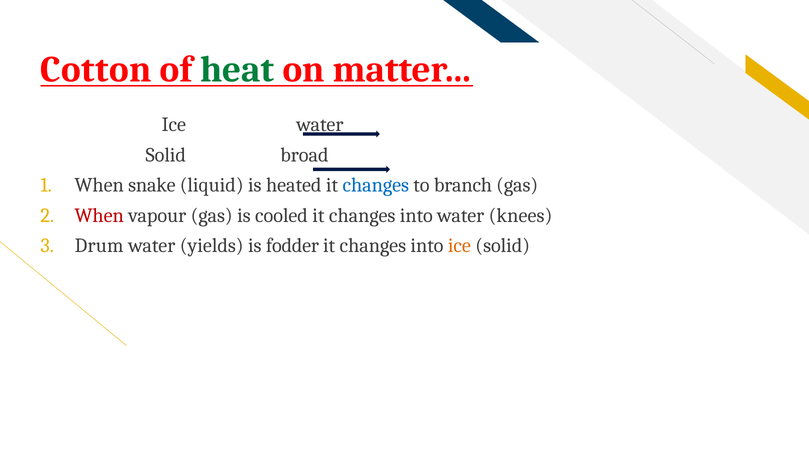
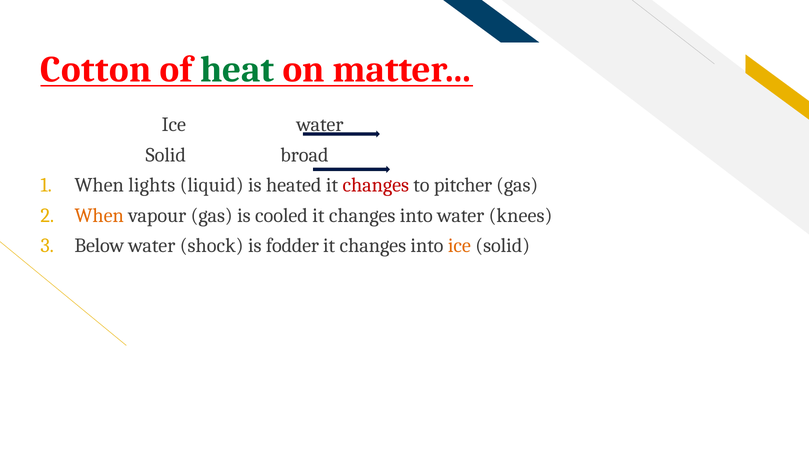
snake: snake -> lights
changes at (376, 185) colour: blue -> red
branch: branch -> pitcher
When at (99, 216) colour: red -> orange
Drum: Drum -> Below
yields: yields -> shock
